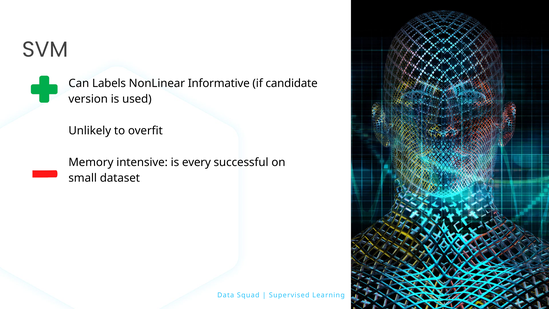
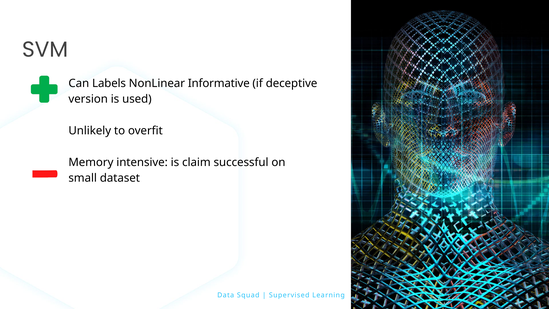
candidate: candidate -> deceptive
every: every -> claim
